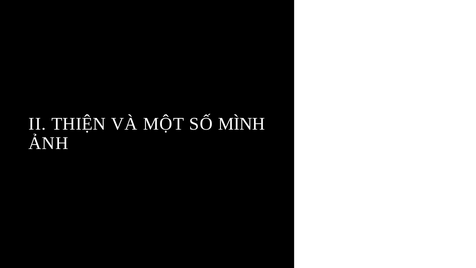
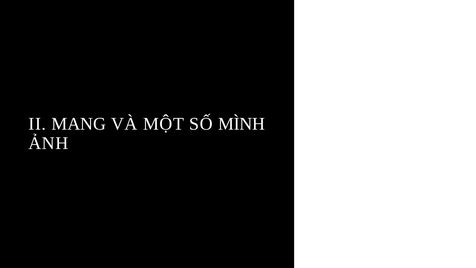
THIỆN: THIỆN -> MANG
